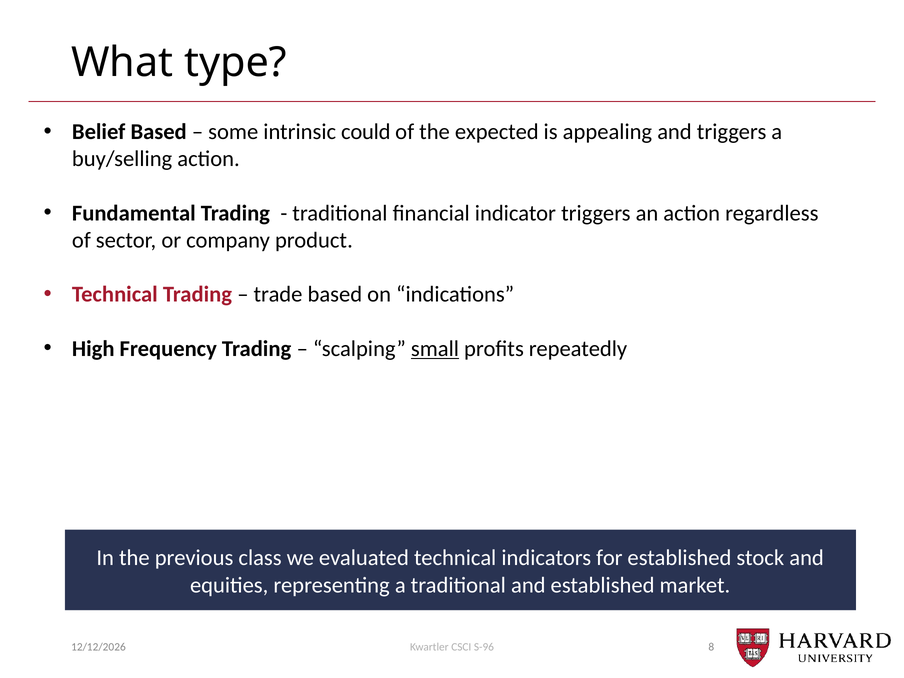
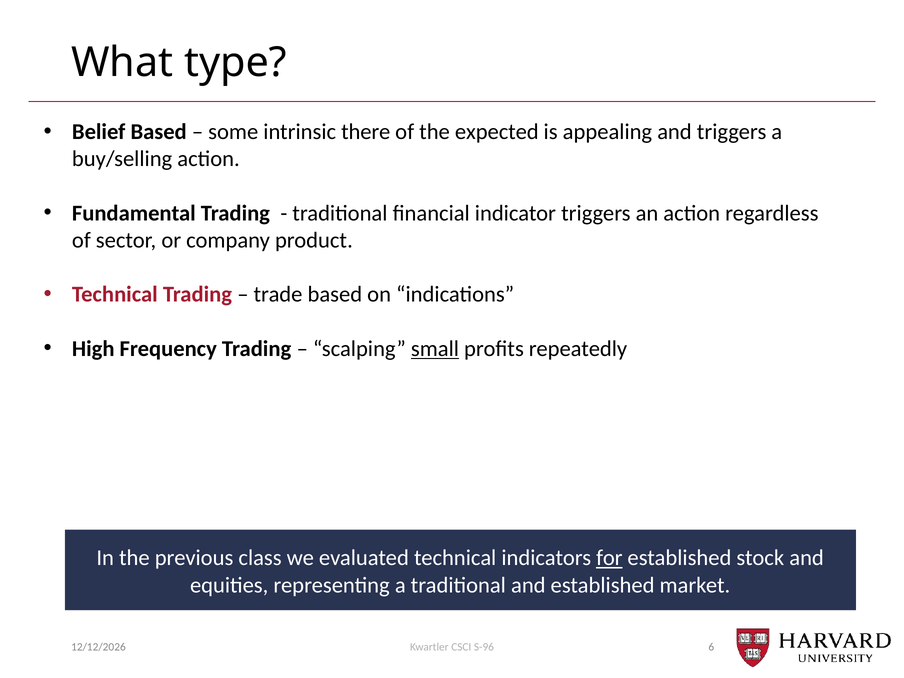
could: could -> there
for underline: none -> present
8: 8 -> 6
